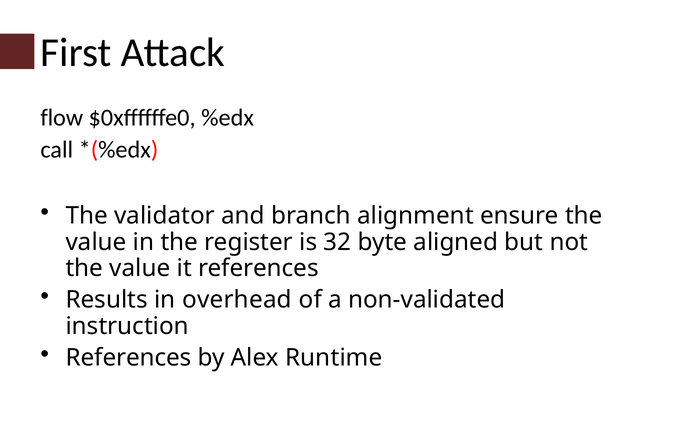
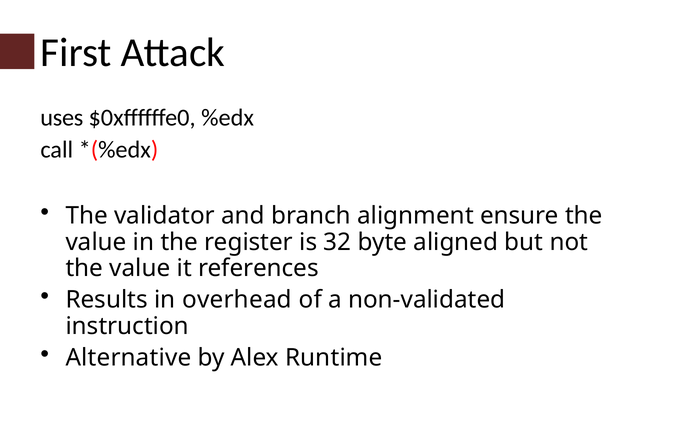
flow: flow -> uses
References at (129, 357): References -> Alternative
